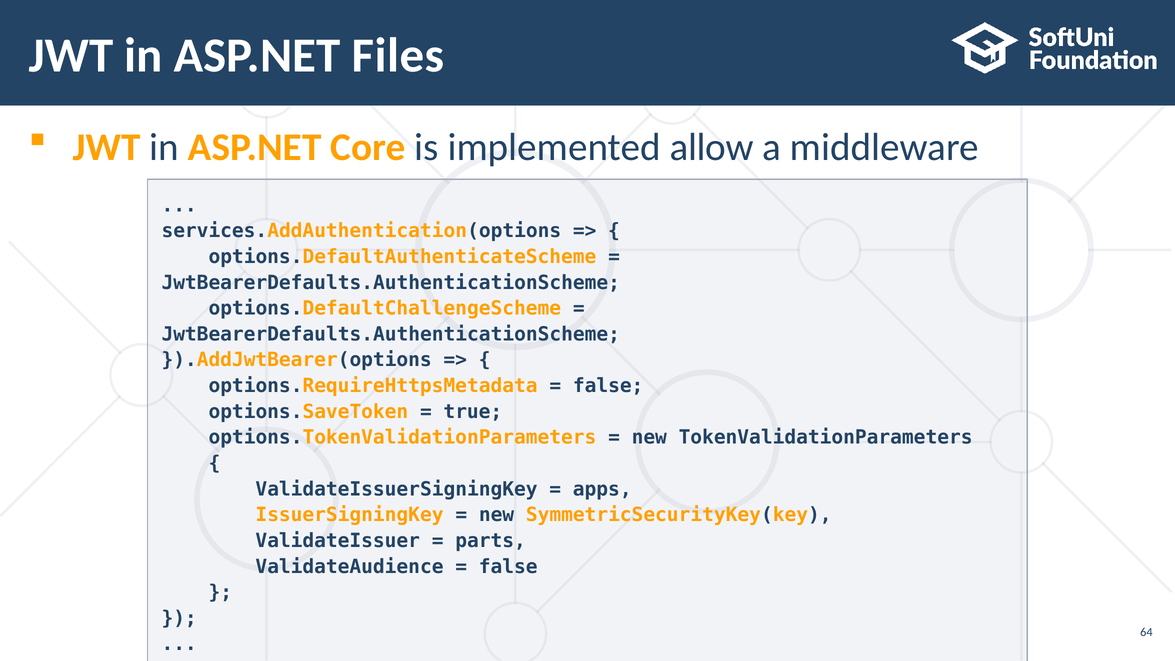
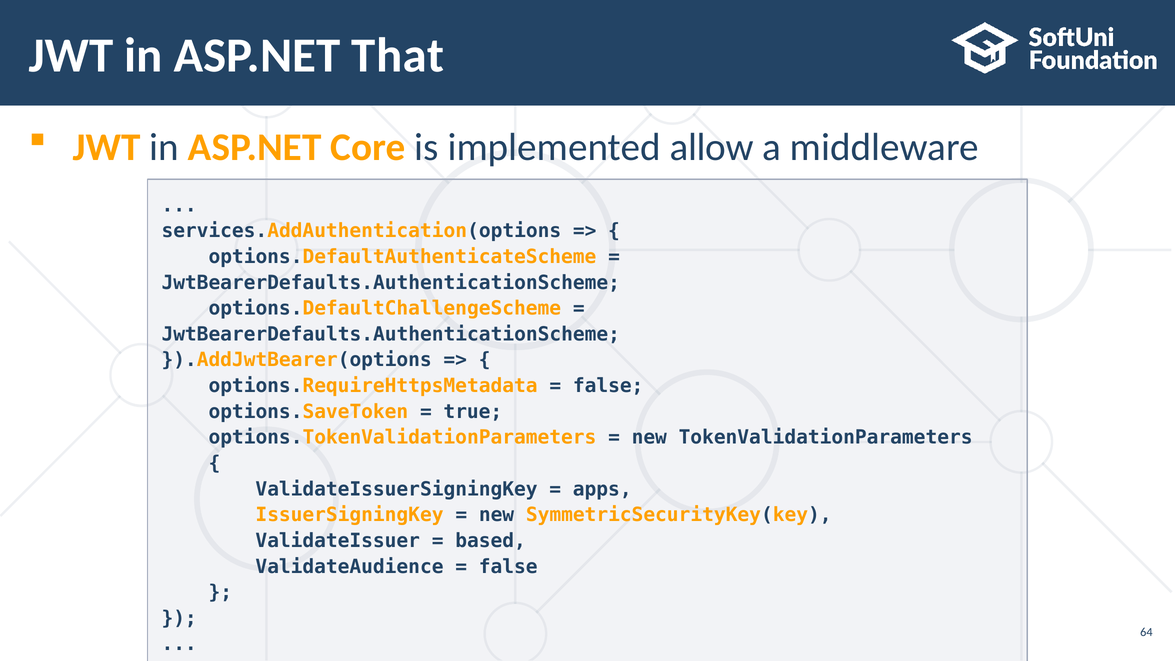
Files: Files -> That
parts: parts -> based
